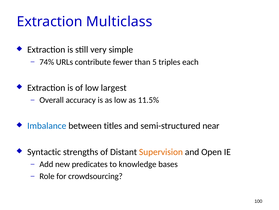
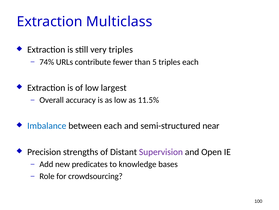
very simple: simple -> triples
between titles: titles -> each
Syntactic: Syntactic -> Precision
Supervision colour: orange -> purple
